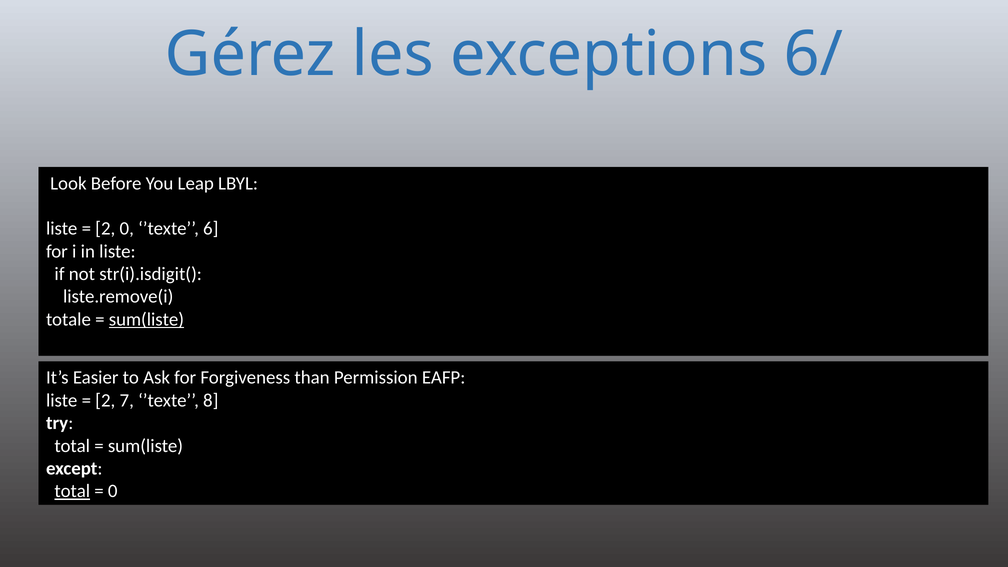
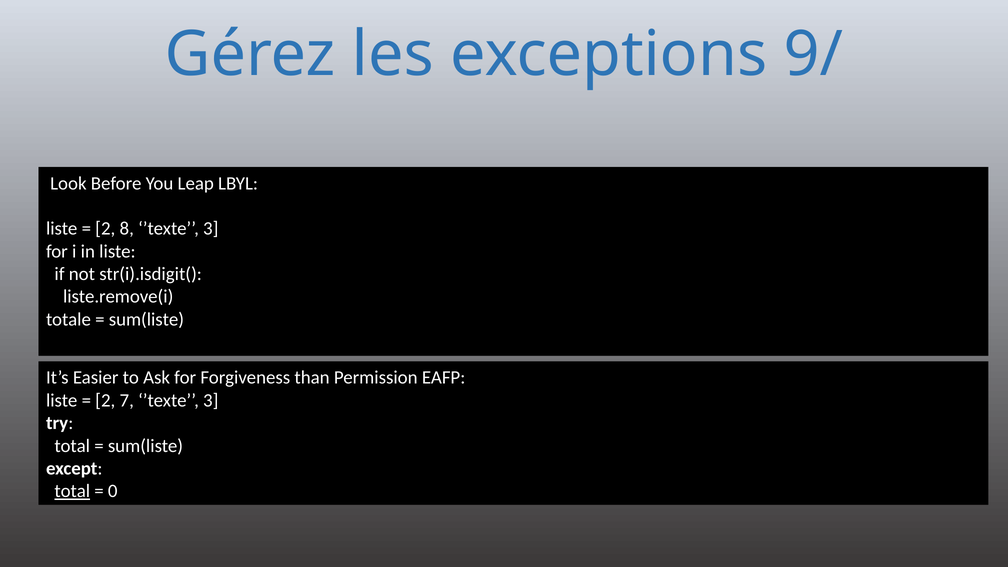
6/: 6/ -> 9/
2 0: 0 -> 8
6 at (211, 229): 6 -> 3
sum(liste at (146, 319) underline: present -> none
7 ’texte 8: 8 -> 3
